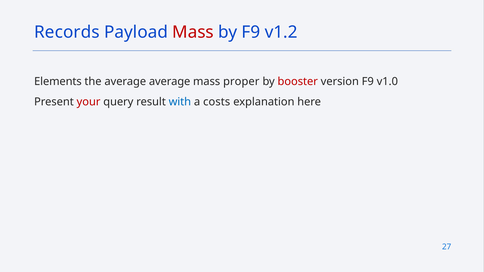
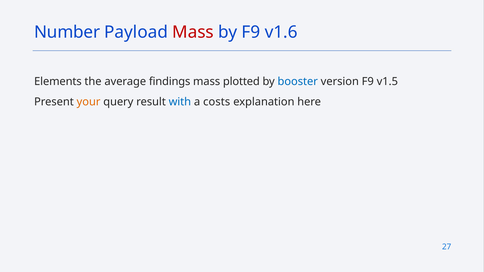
Records: Records -> Number
v1.2: v1.2 -> v1.6
average average: average -> findings
proper: proper -> plotted
booster colour: red -> blue
v1.0: v1.0 -> v1.5
your colour: red -> orange
